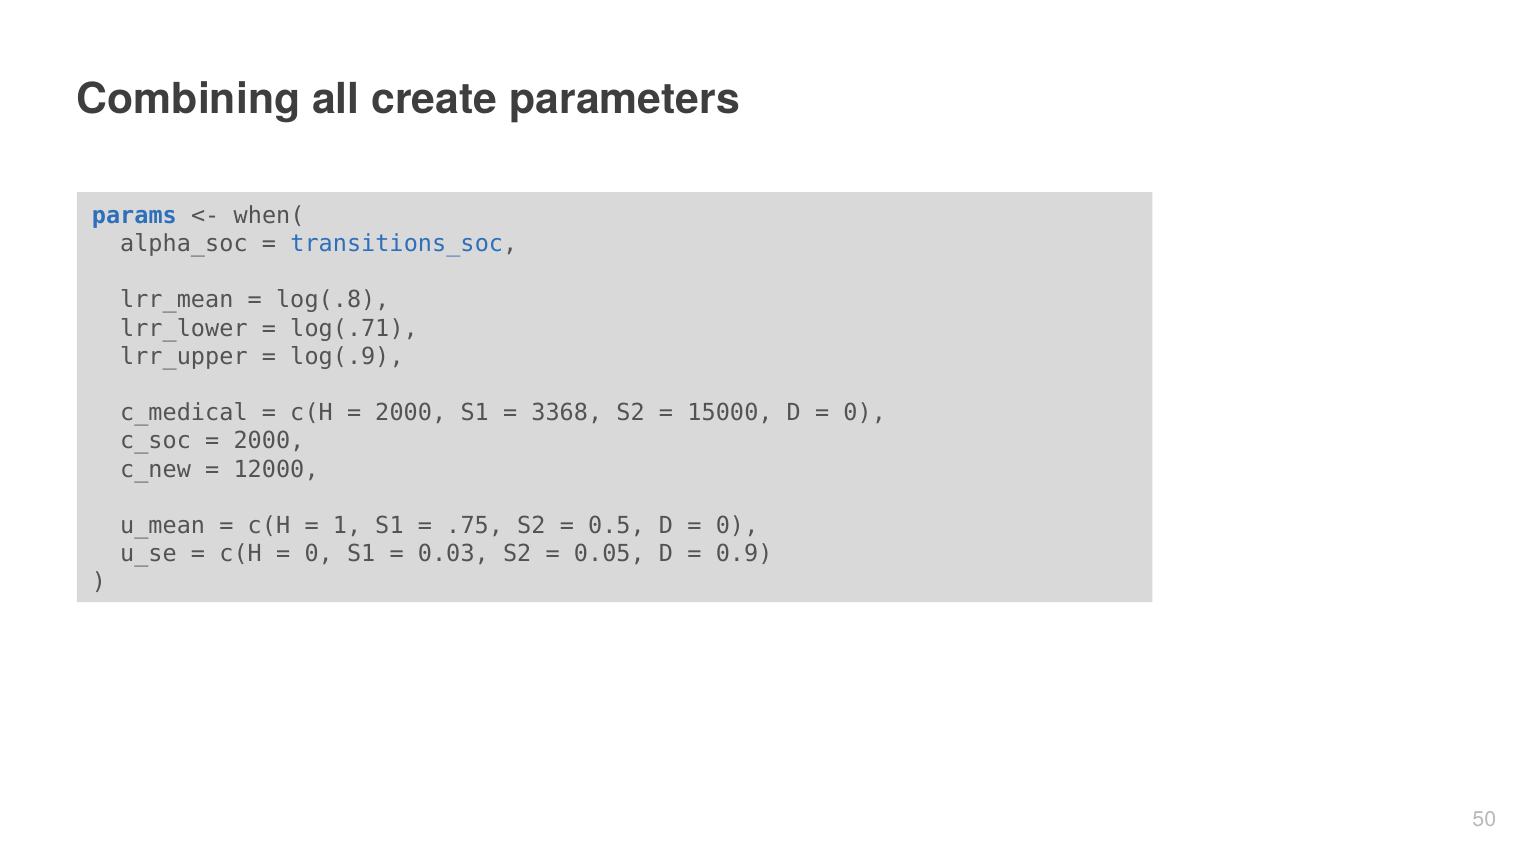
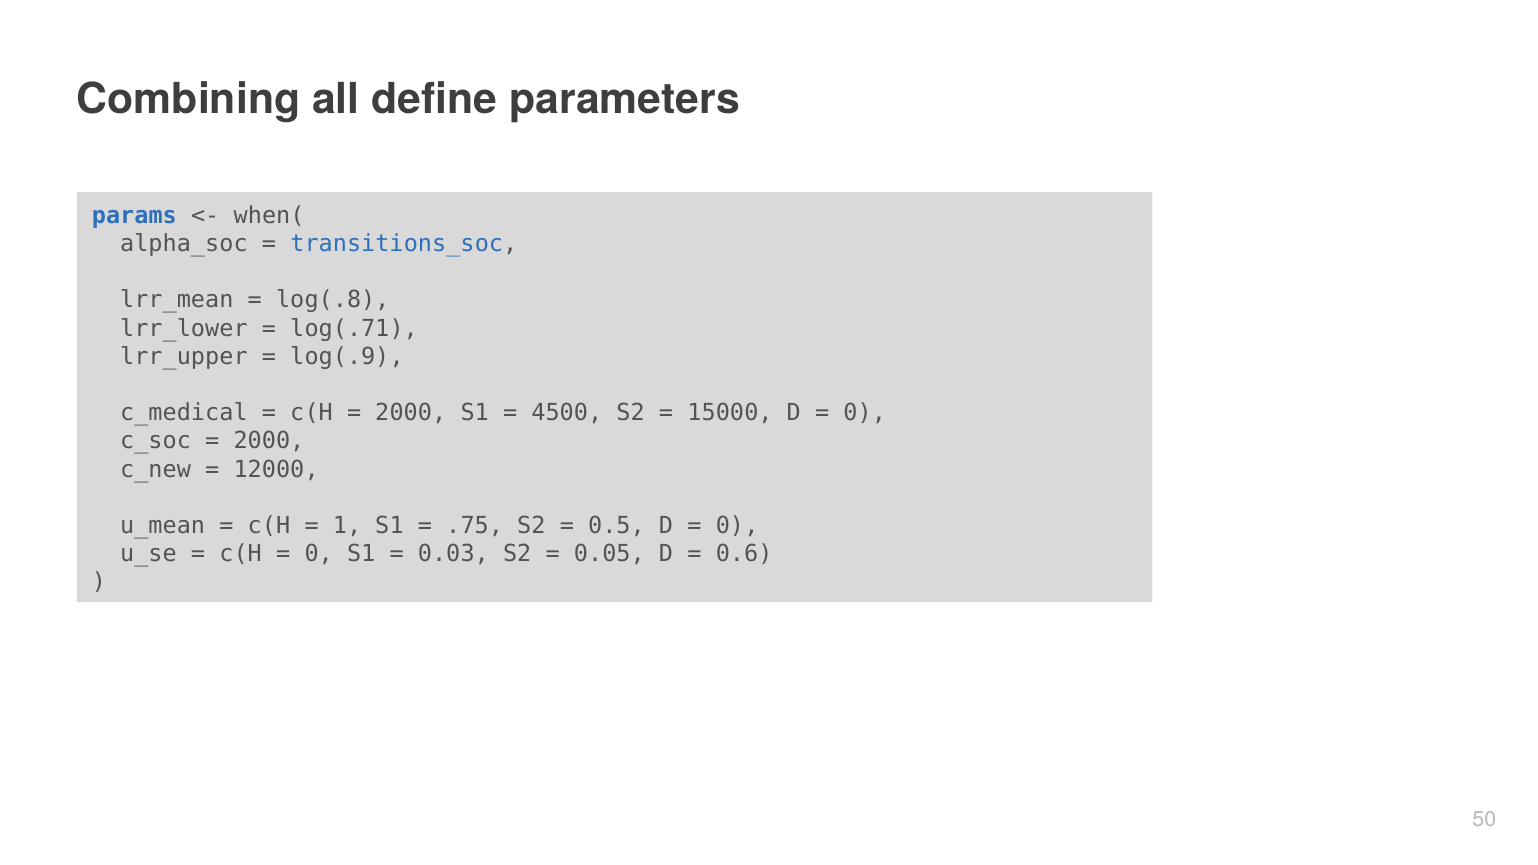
create: create -> define
3368: 3368 -> 4500
0.9: 0.9 -> 0.6
